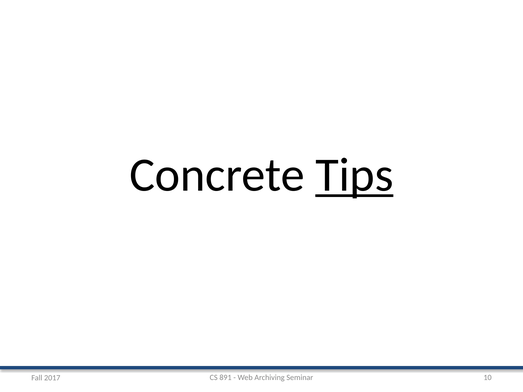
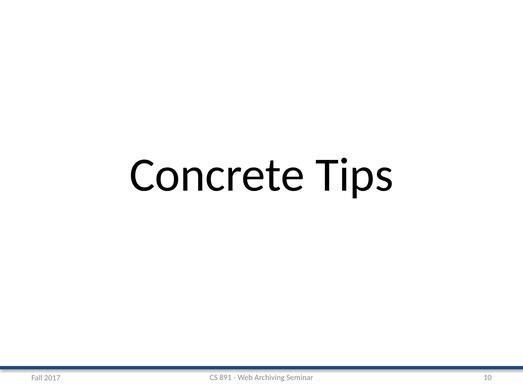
Tips underline: present -> none
